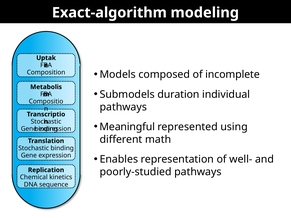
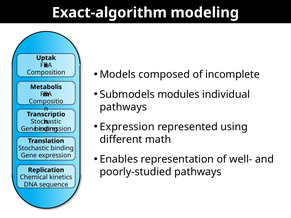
duration: duration -> modules
Meaningful at (127, 127): Meaningful -> Expression
